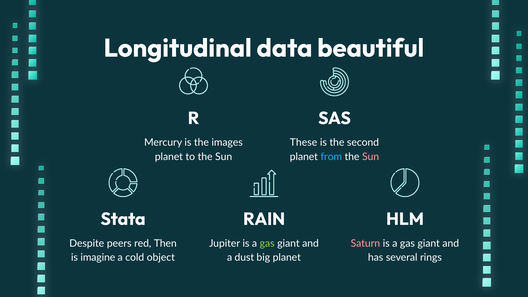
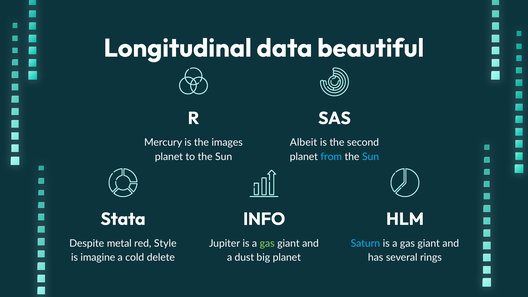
These: These -> Albeit
Sun at (371, 157) colour: pink -> light blue
RAIN: RAIN -> INFO
peers: peers -> metal
Then: Then -> Style
Saturn colour: pink -> light blue
object: object -> delete
